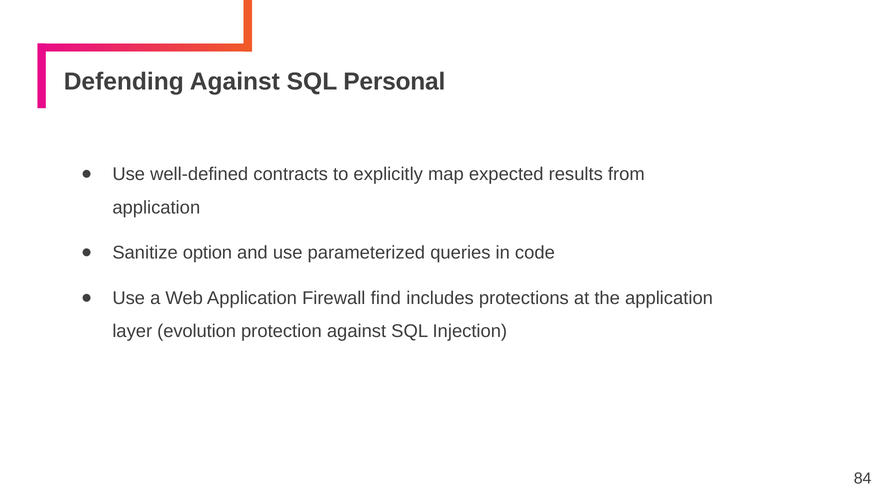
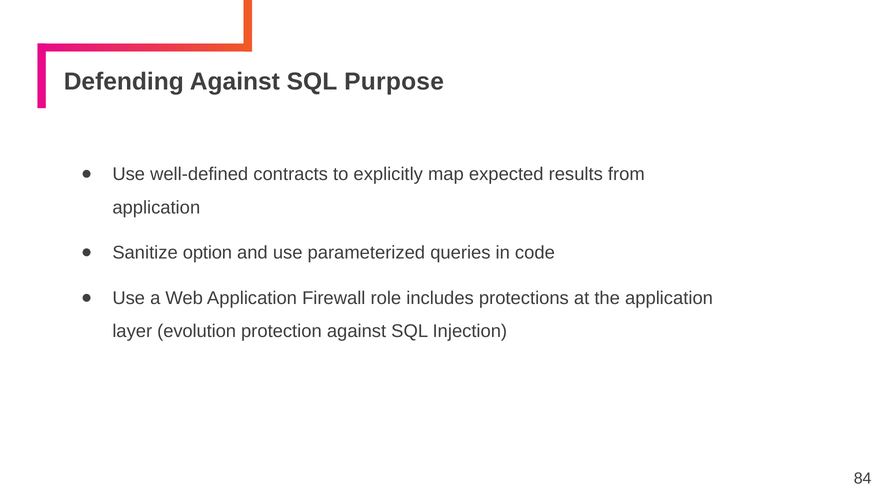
Personal: Personal -> Purpose
find: find -> role
